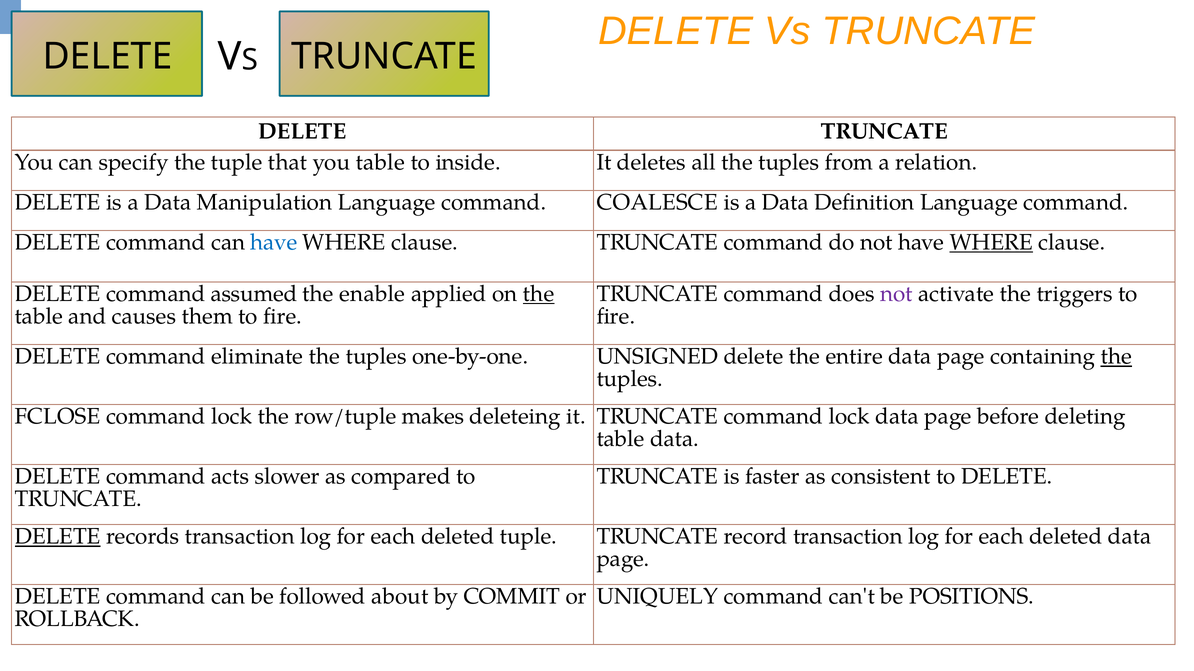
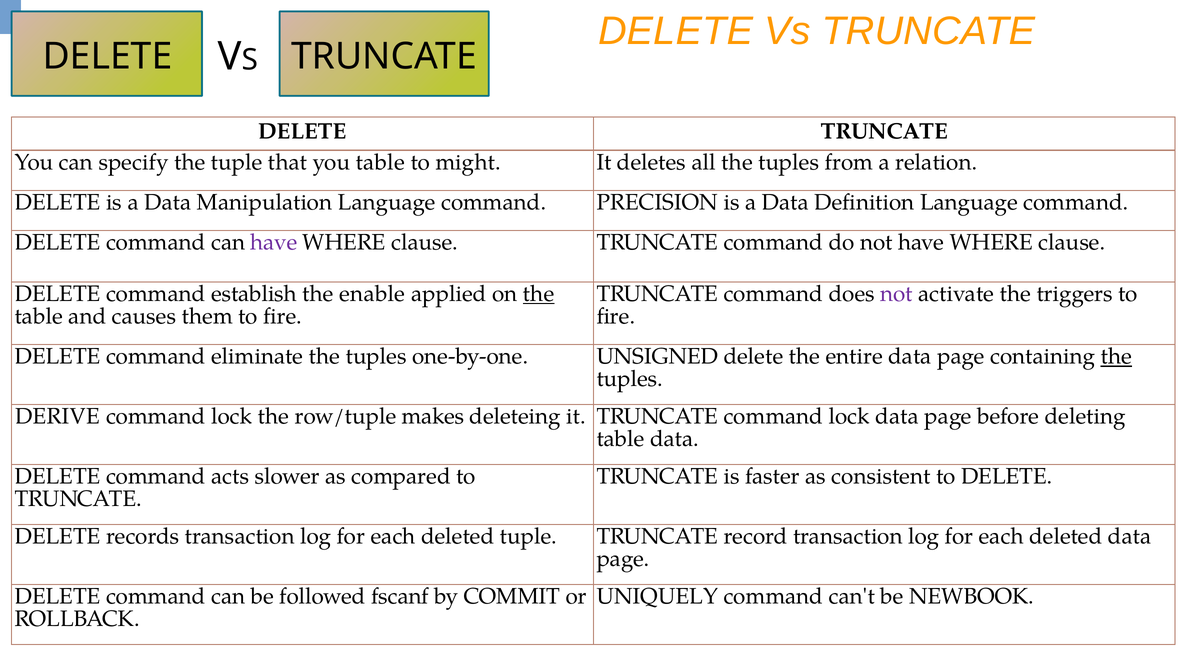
inside: inside -> might
COALESCE: COALESCE -> PRECISION
have at (274, 243) colour: blue -> purple
WHERE at (991, 243) underline: present -> none
assumed: assumed -> establish
FCLOSE: FCLOSE -> DERIVE
DELETE at (58, 537) underline: present -> none
about: about -> fscanf
POSITIONS: POSITIONS -> NEWBOOK
